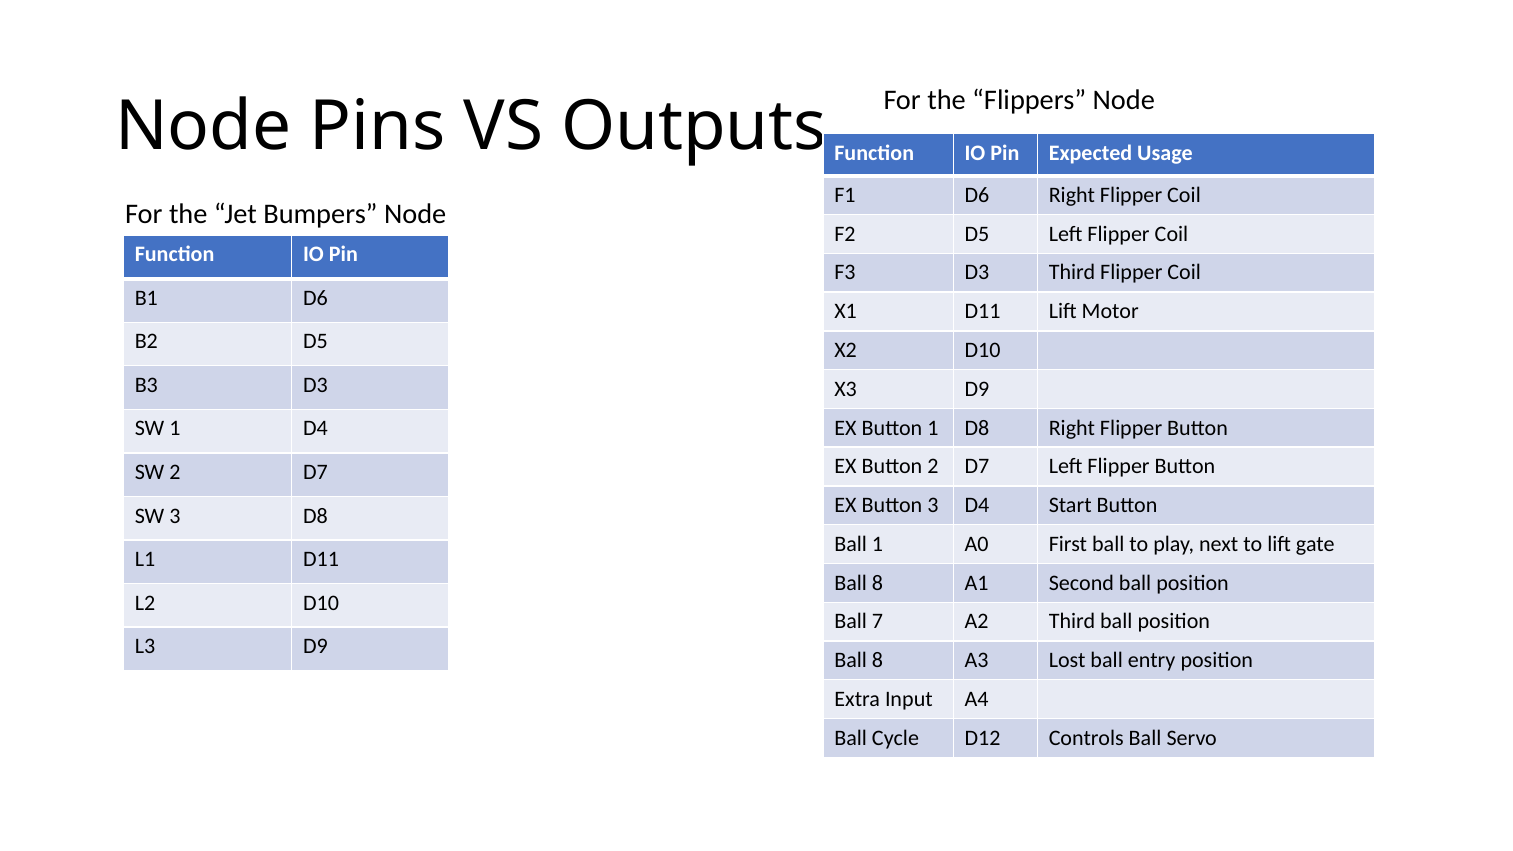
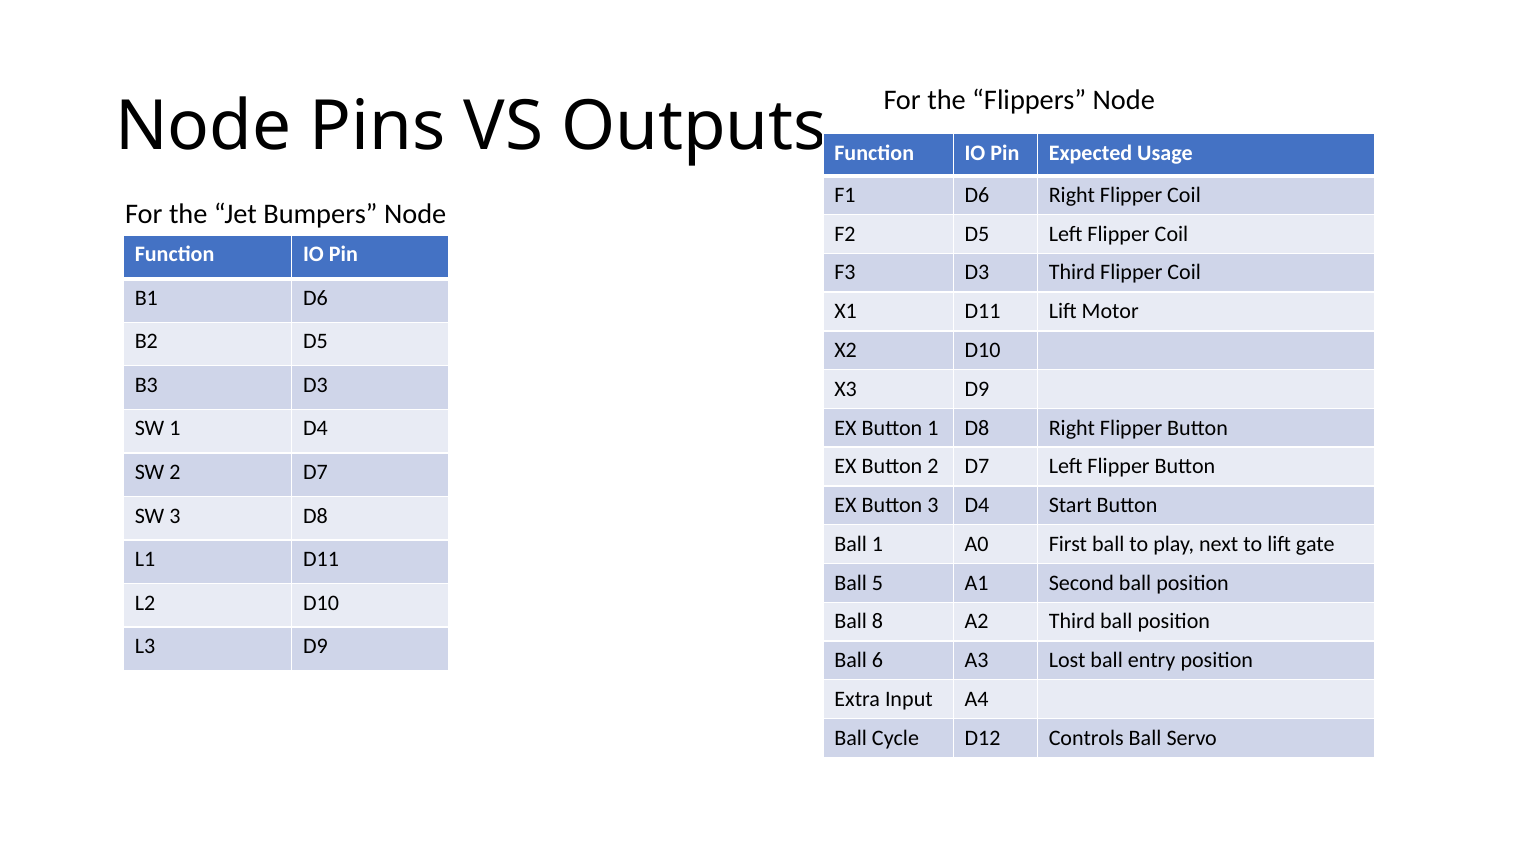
8 at (878, 583): 8 -> 5
7: 7 -> 8
8 at (878, 660): 8 -> 6
